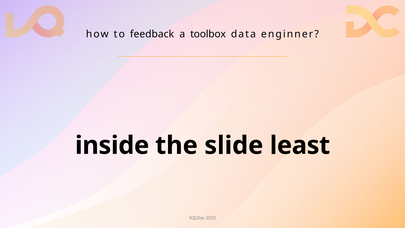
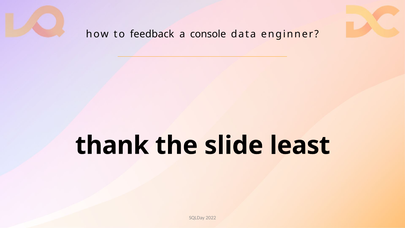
toolbox: toolbox -> console
inside: inside -> thank
